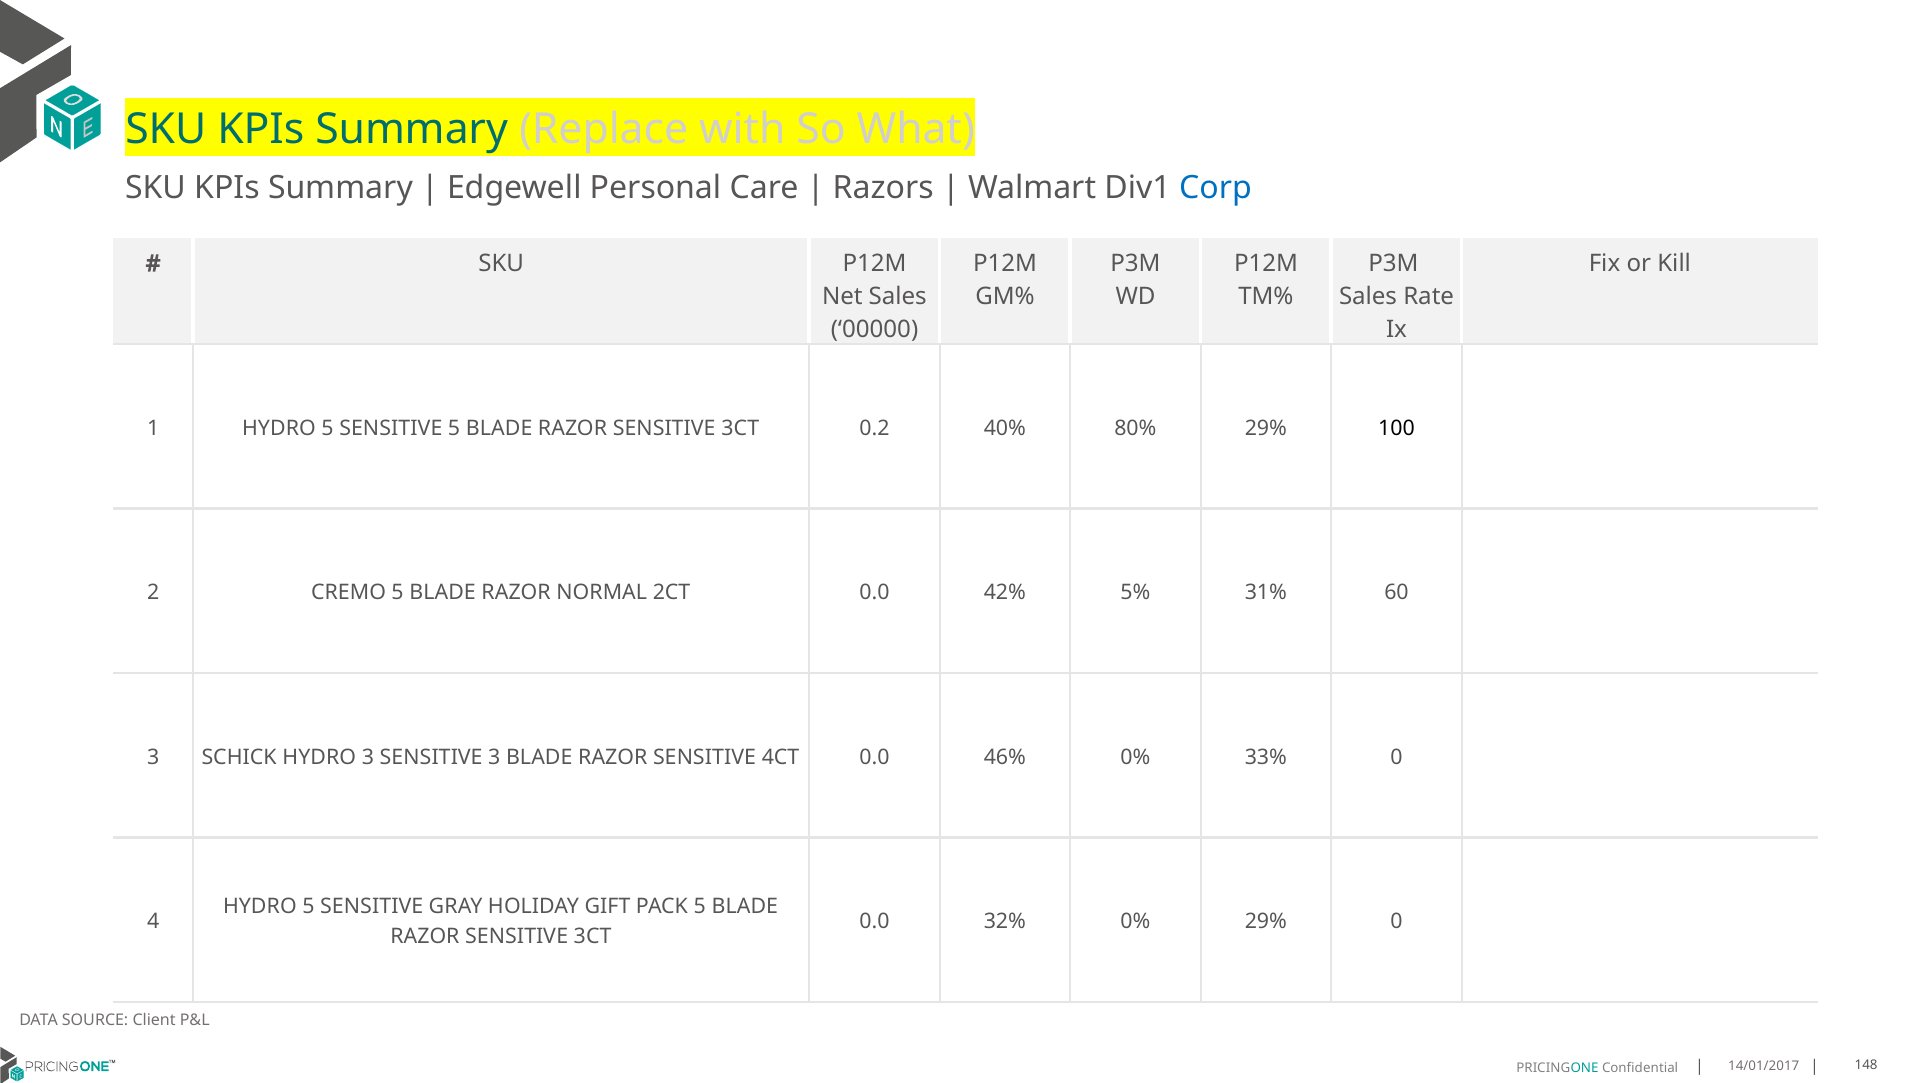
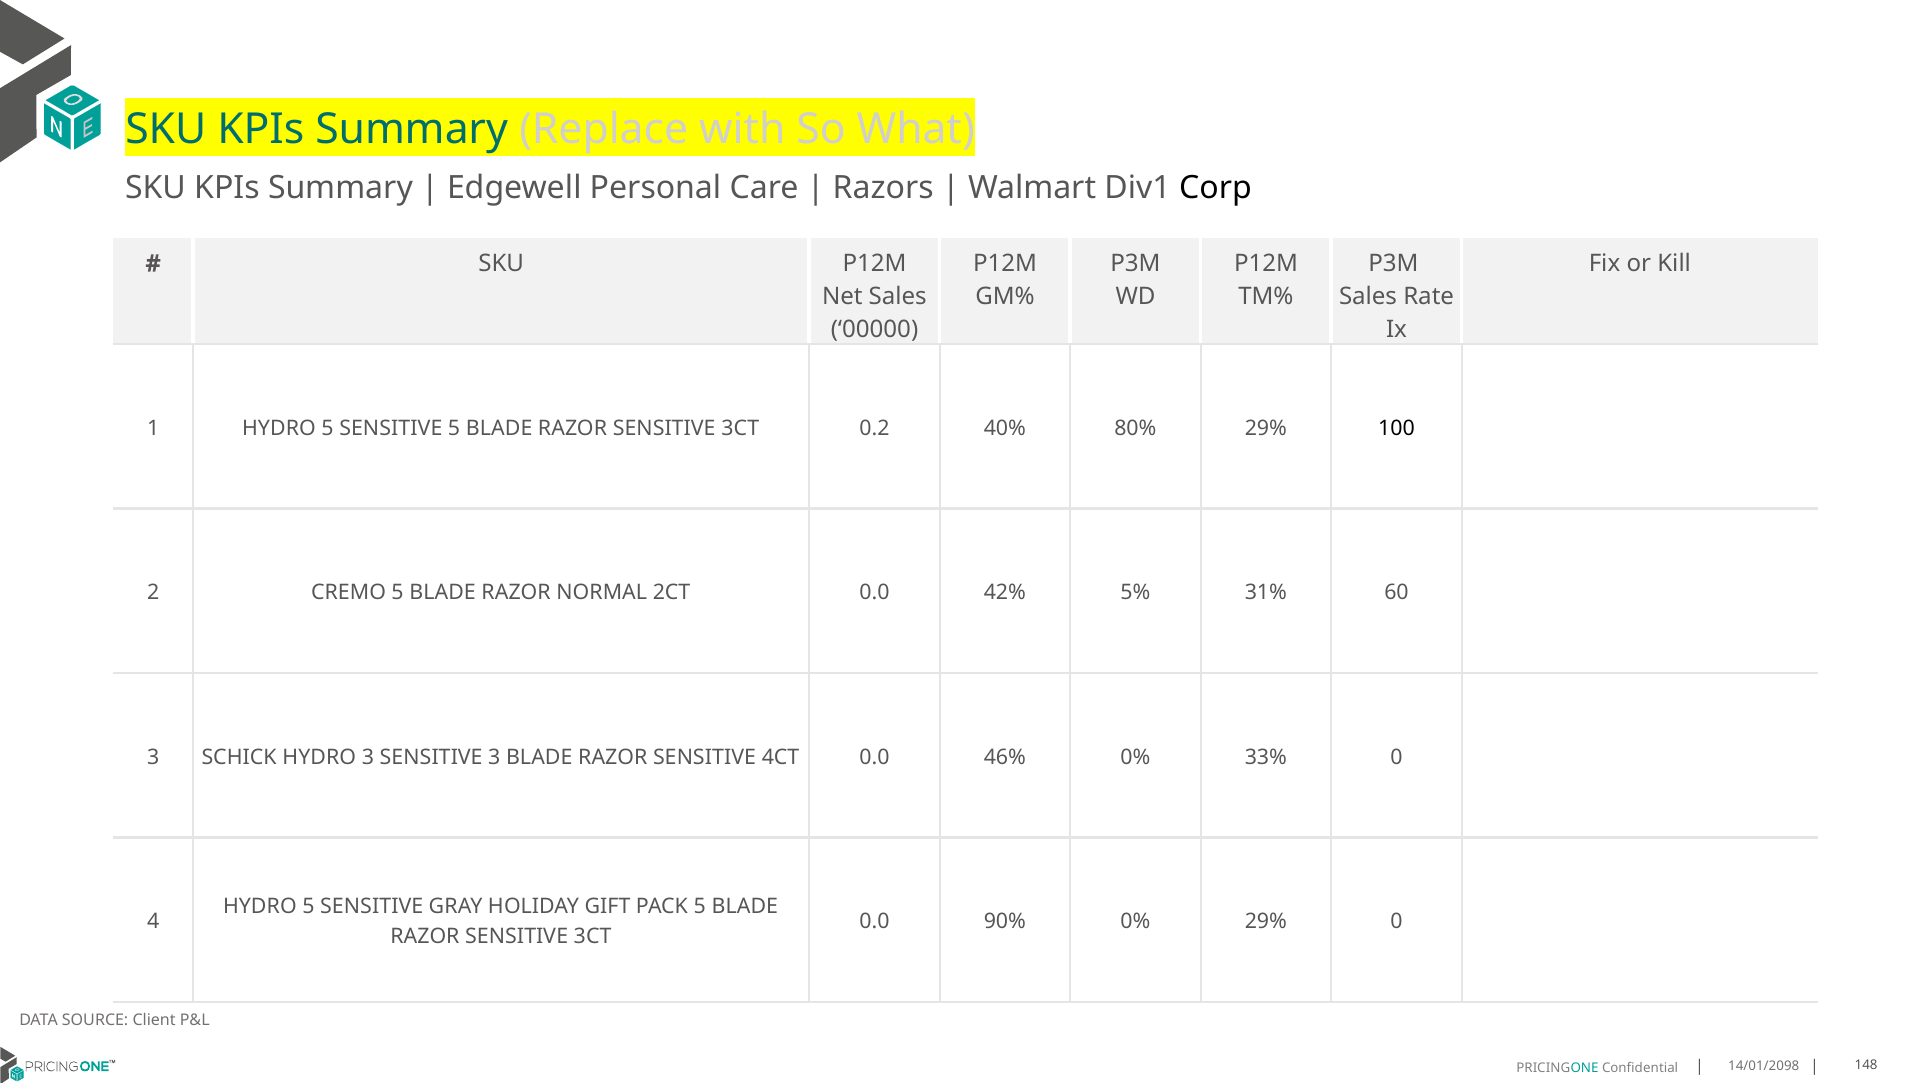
Corp colour: blue -> black
32%: 32% -> 90%
14/01/2017: 14/01/2017 -> 14/01/2098
